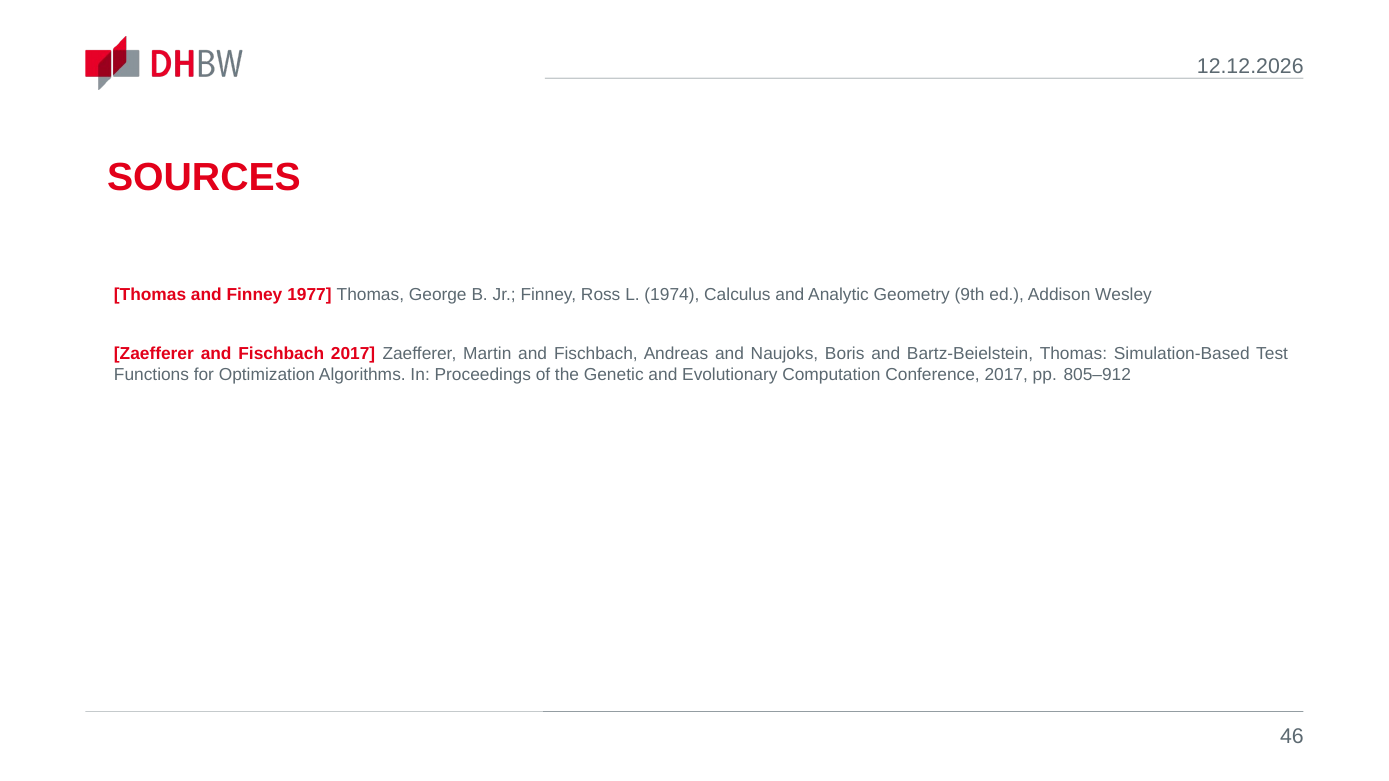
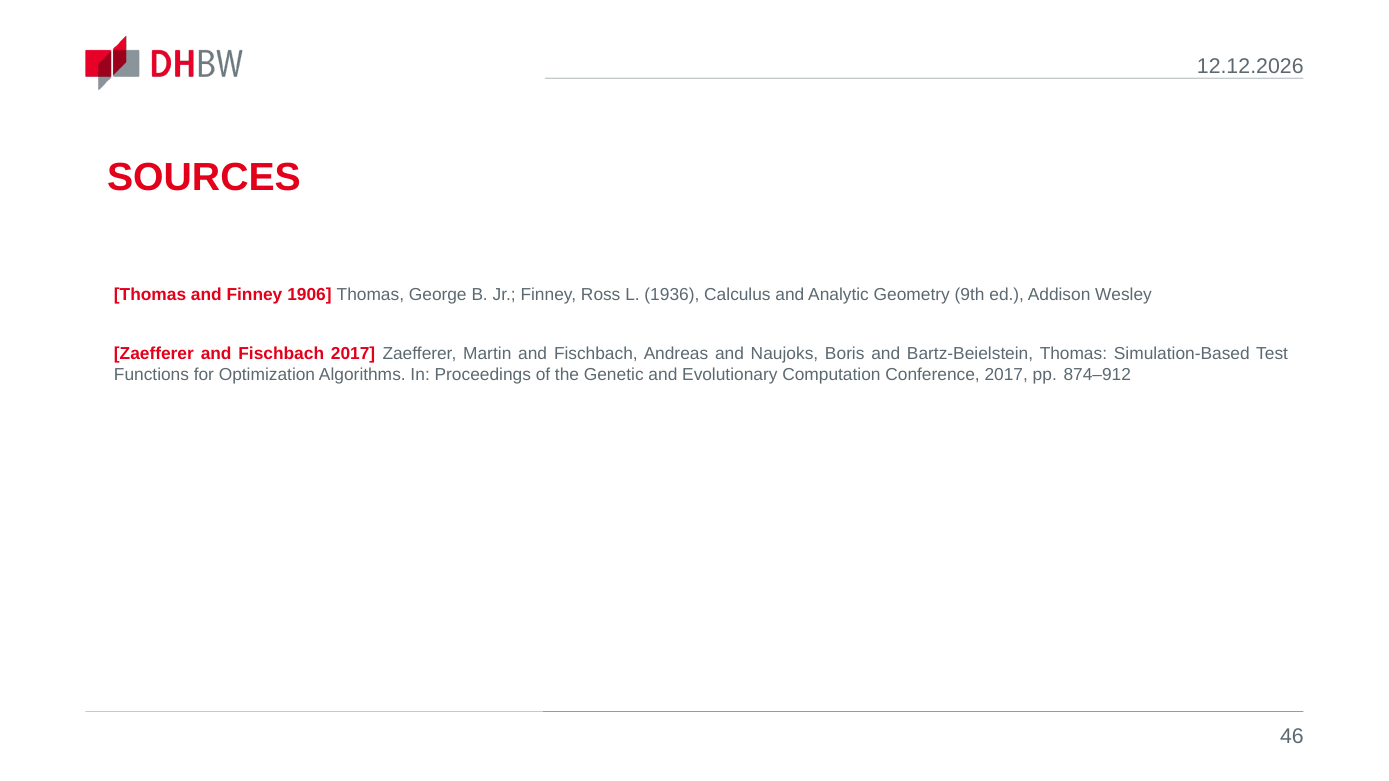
1977: 1977 -> 1906
1974: 1974 -> 1936
805–912: 805–912 -> 874–912
